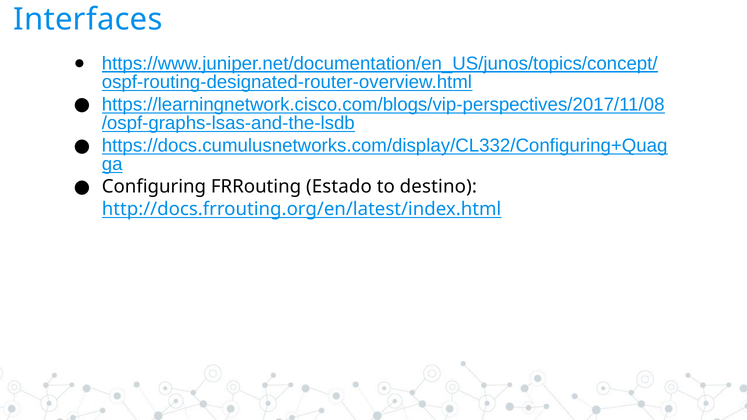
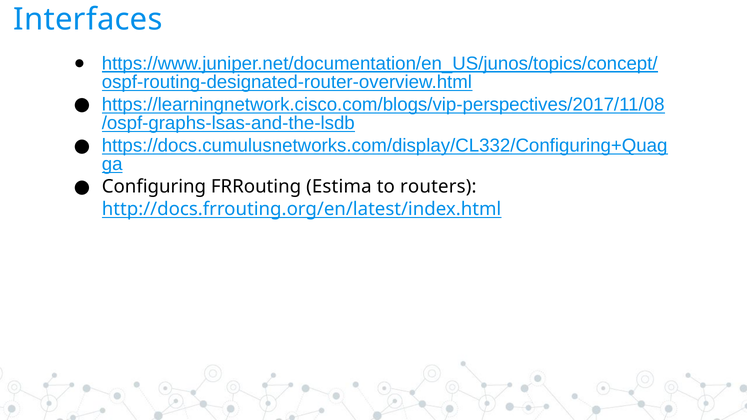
Estado: Estado -> Estima
destino: destino -> routers
